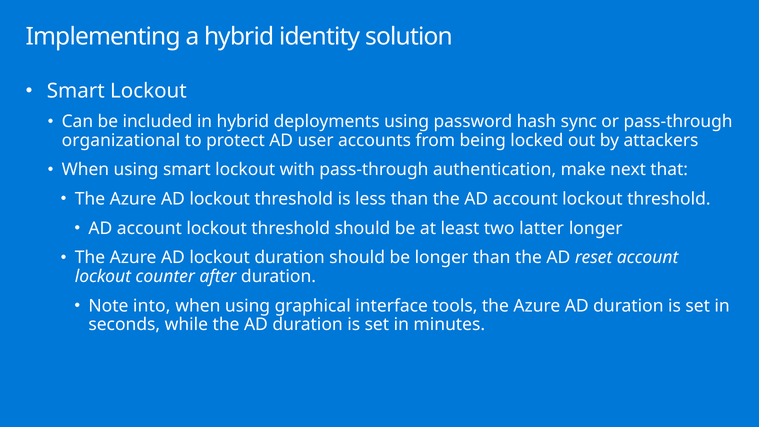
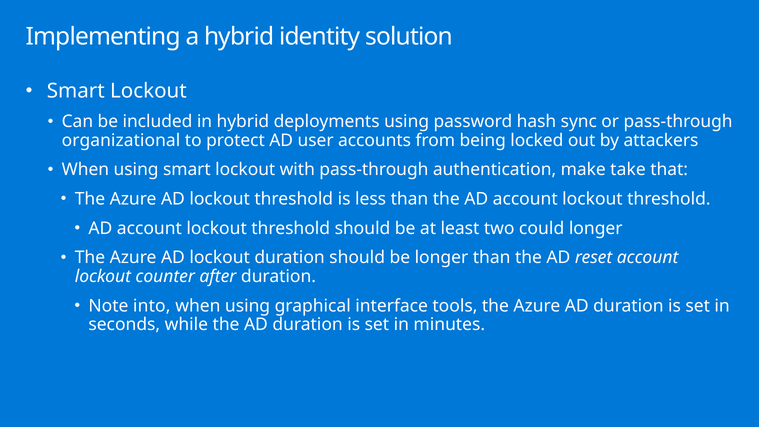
next: next -> take
latter: latter -> could
